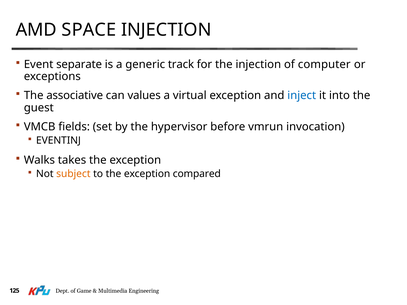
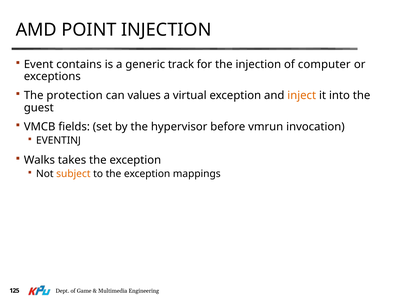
SPACE: SPACE -> POINT
separate: separate -> contains
associative: associative -> protection
inject colour: blue -> orange
compared: compared -> mappings
